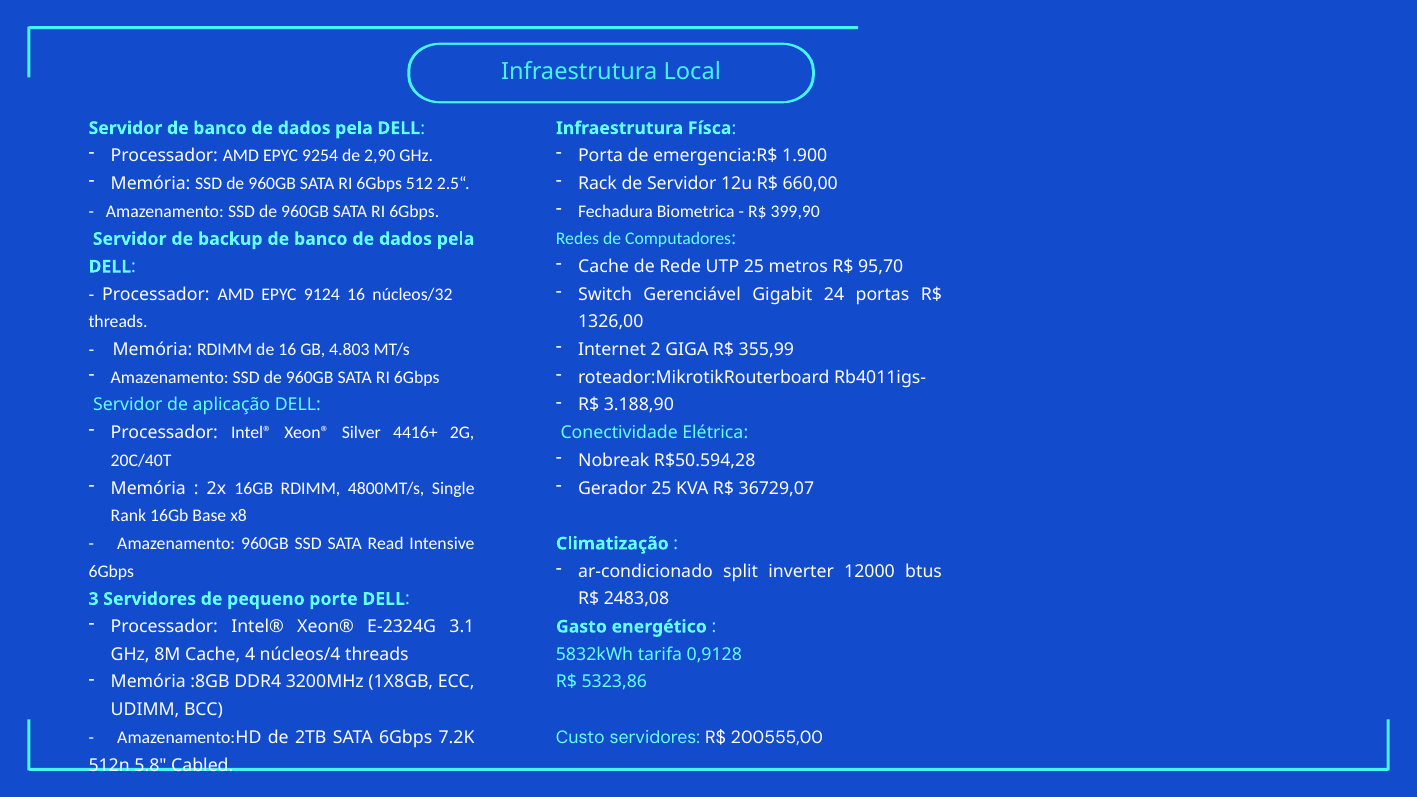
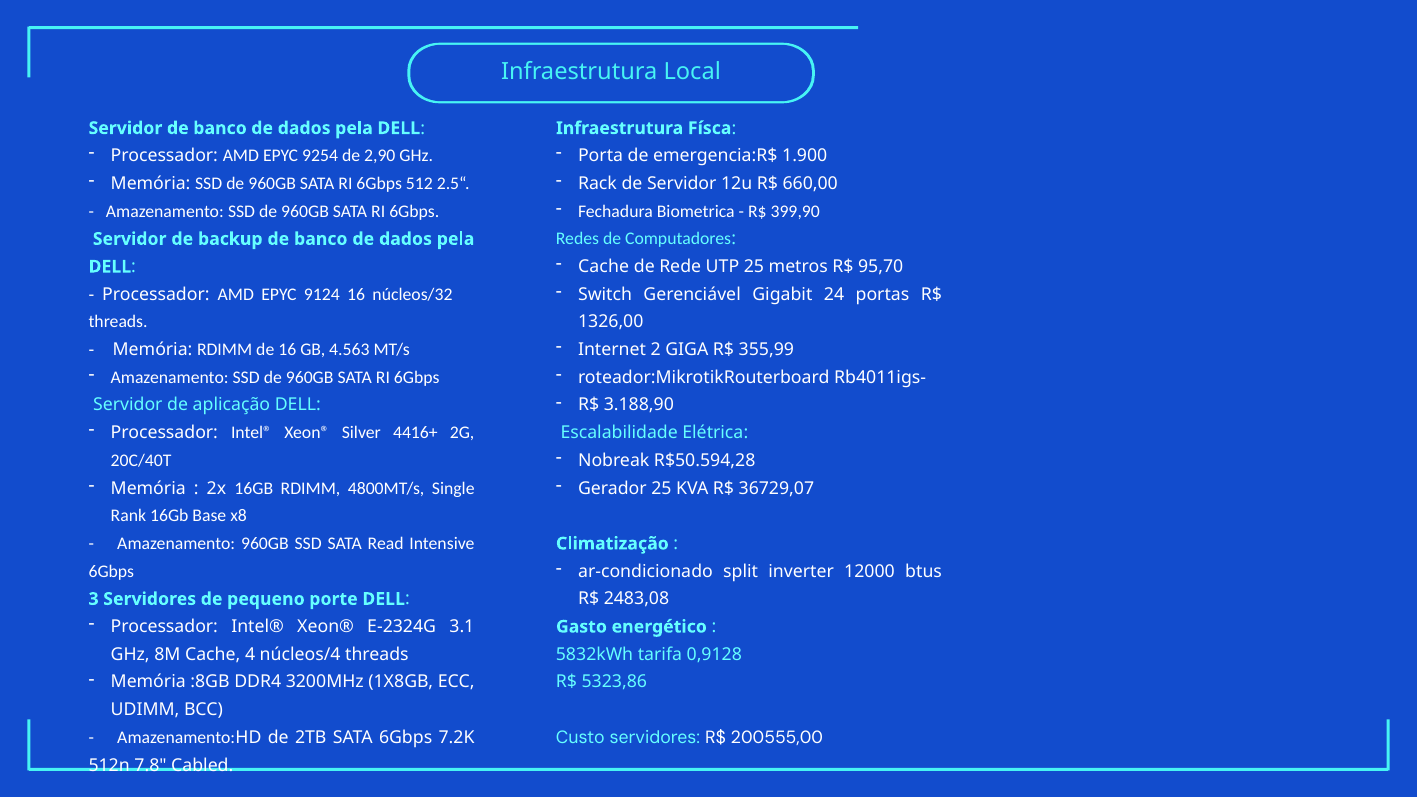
4.803: 4.803 -> 4.563
Conectividade: Conectividade -> Escalabilidade
5.8: 5.8 -> 7.8
